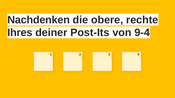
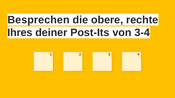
Nachdenken: Nachdenken -> Besprechen
9-4: 9-4 -> 3-4
